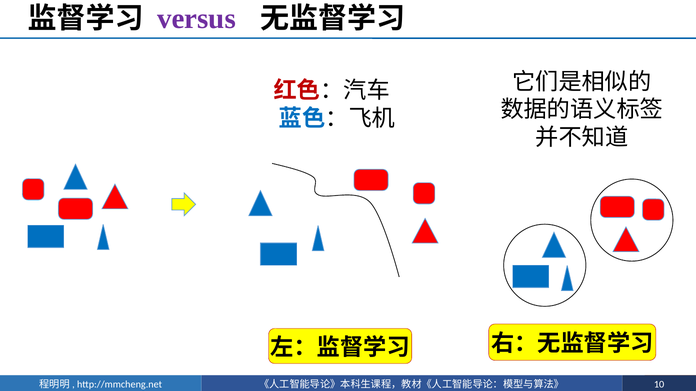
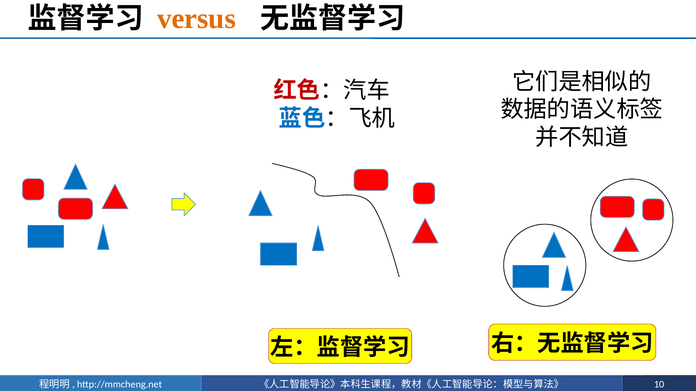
versus colour: purple -> orange
